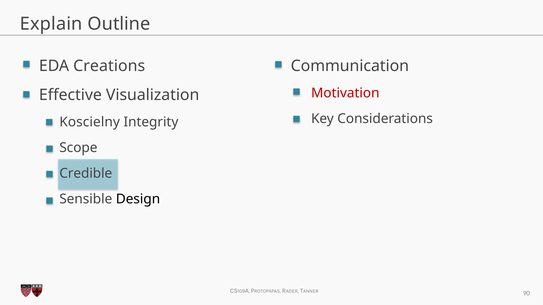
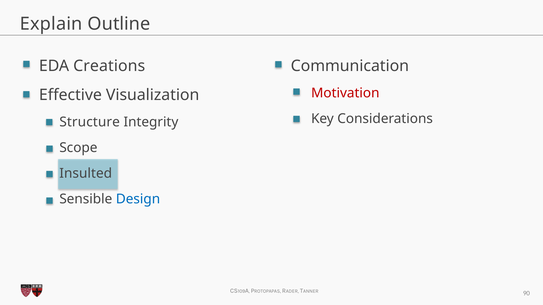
Koscielny: Koscielny -> Structure
Credible: Credible -> Insulted
Design colour: black -> blue
